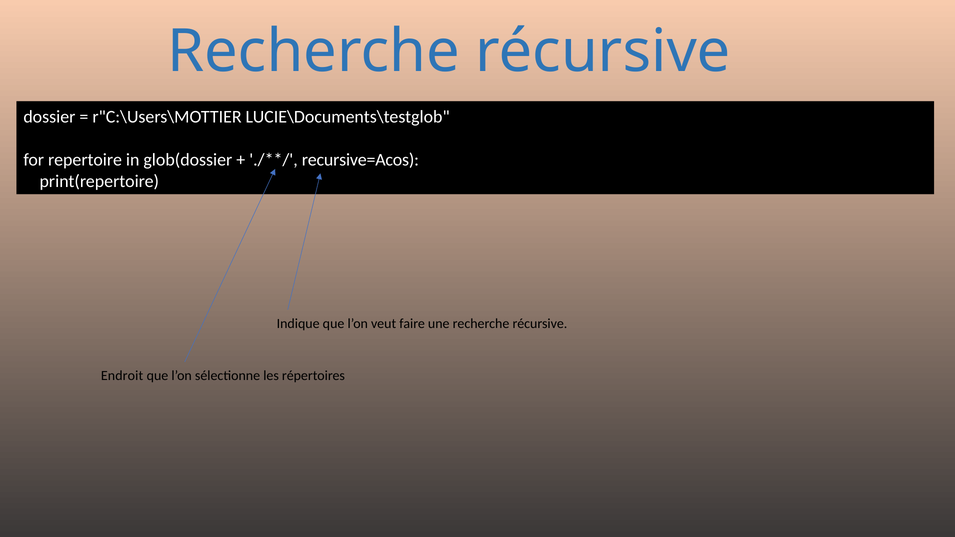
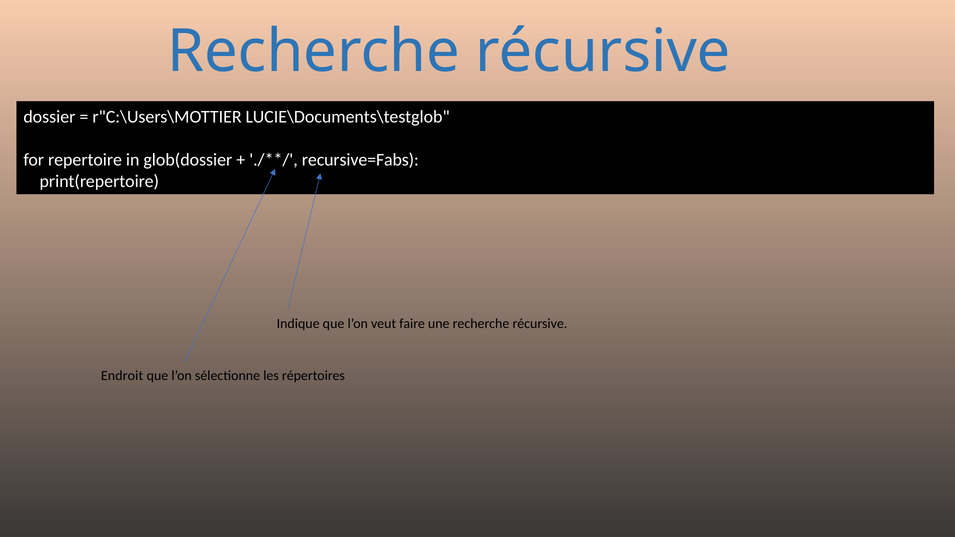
recursive=Acos: recursive=Acos -> recursive=Fabs
